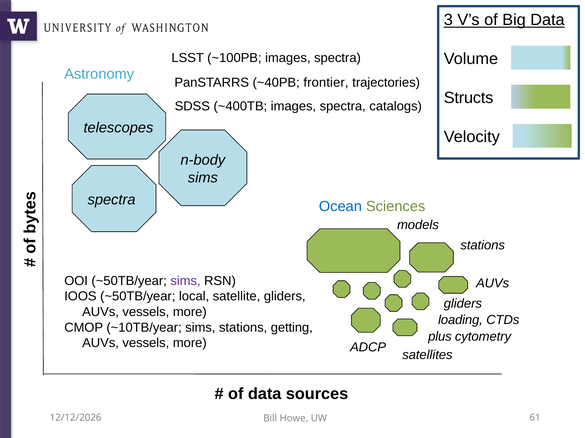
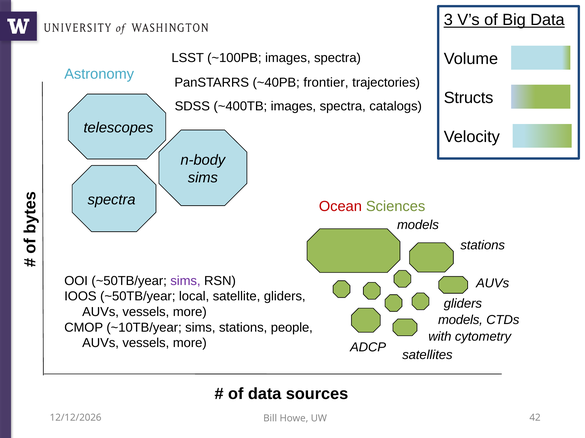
Ocean colour: blue -> red
loading at (460, 320): loading -> models
getting: getting -> people
plus: plus -> with
61: 61 -> 42
